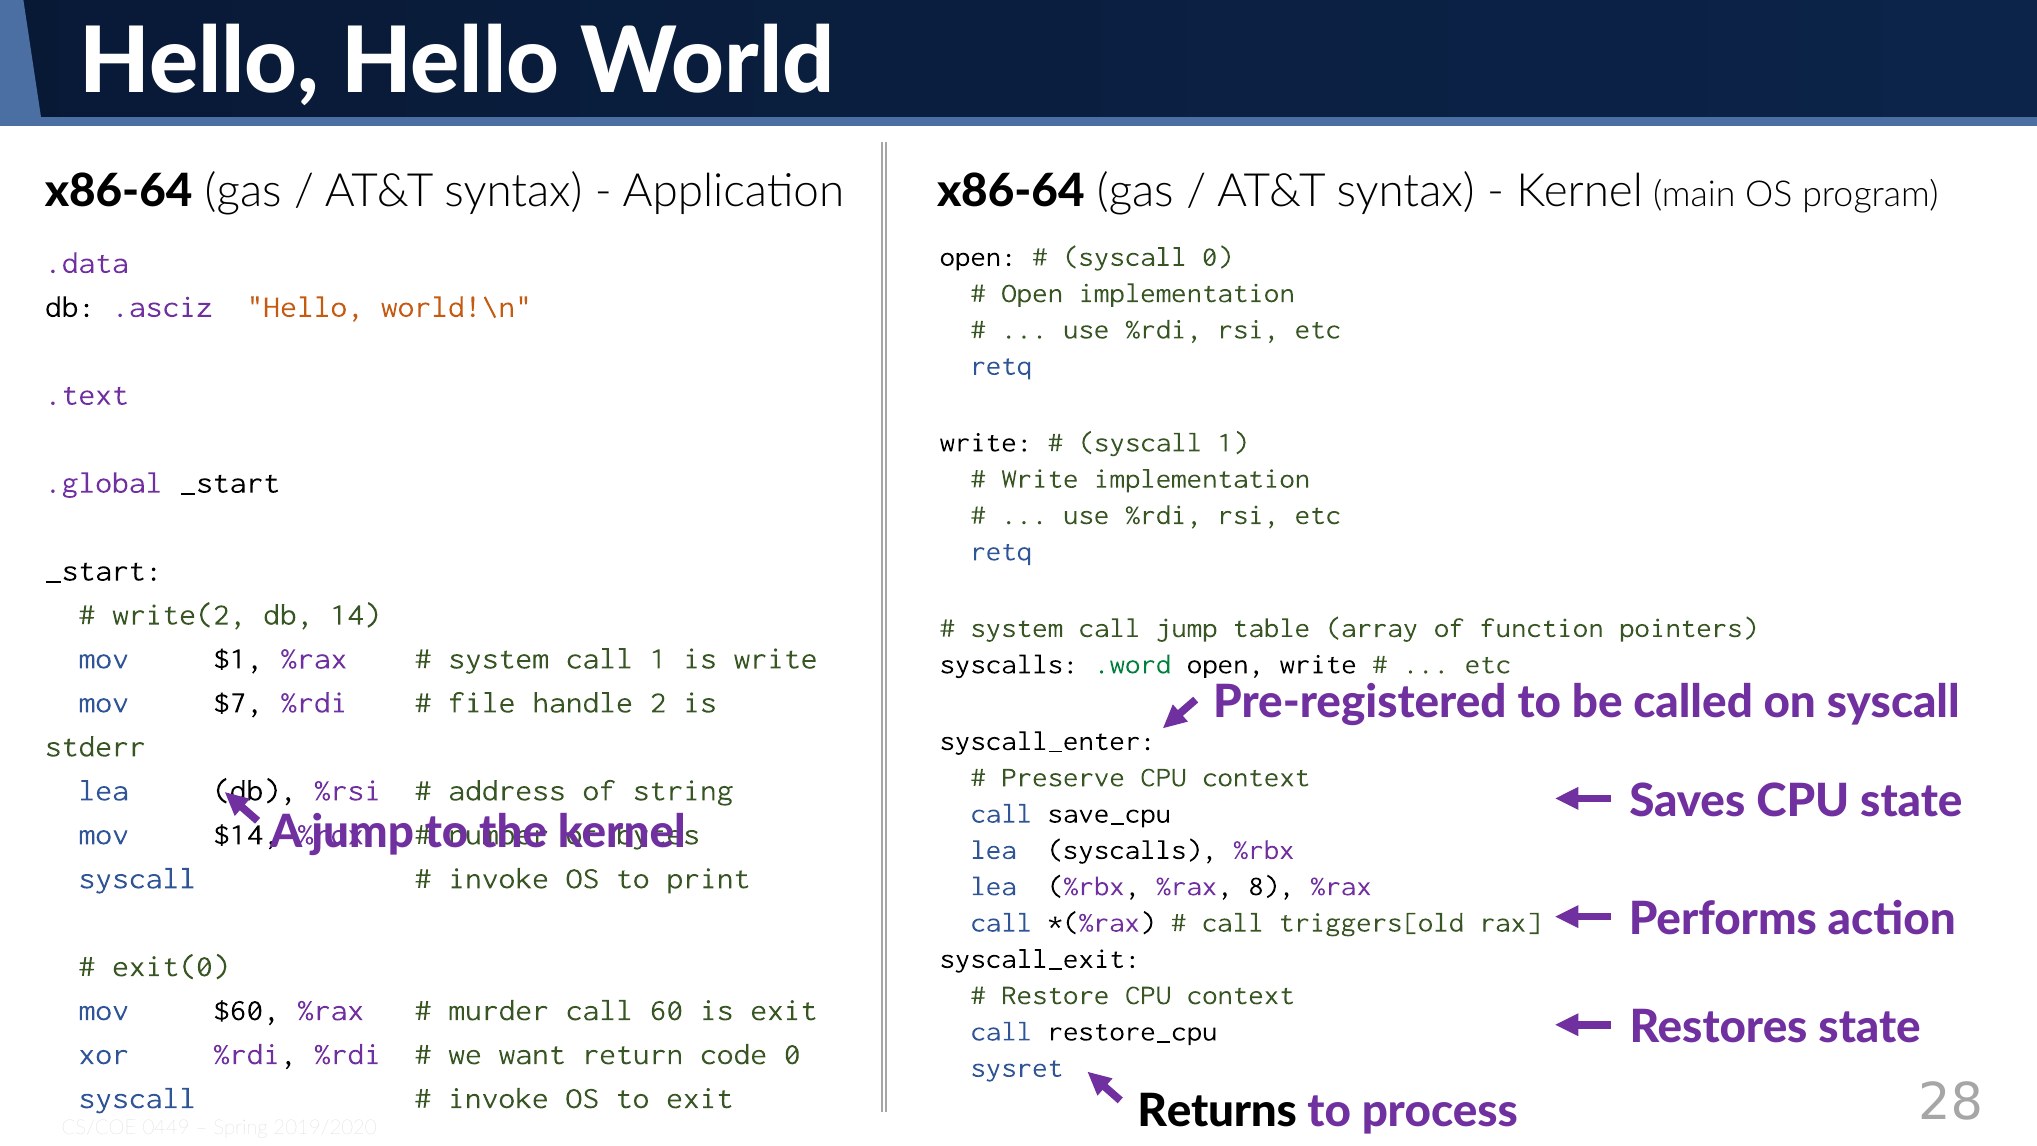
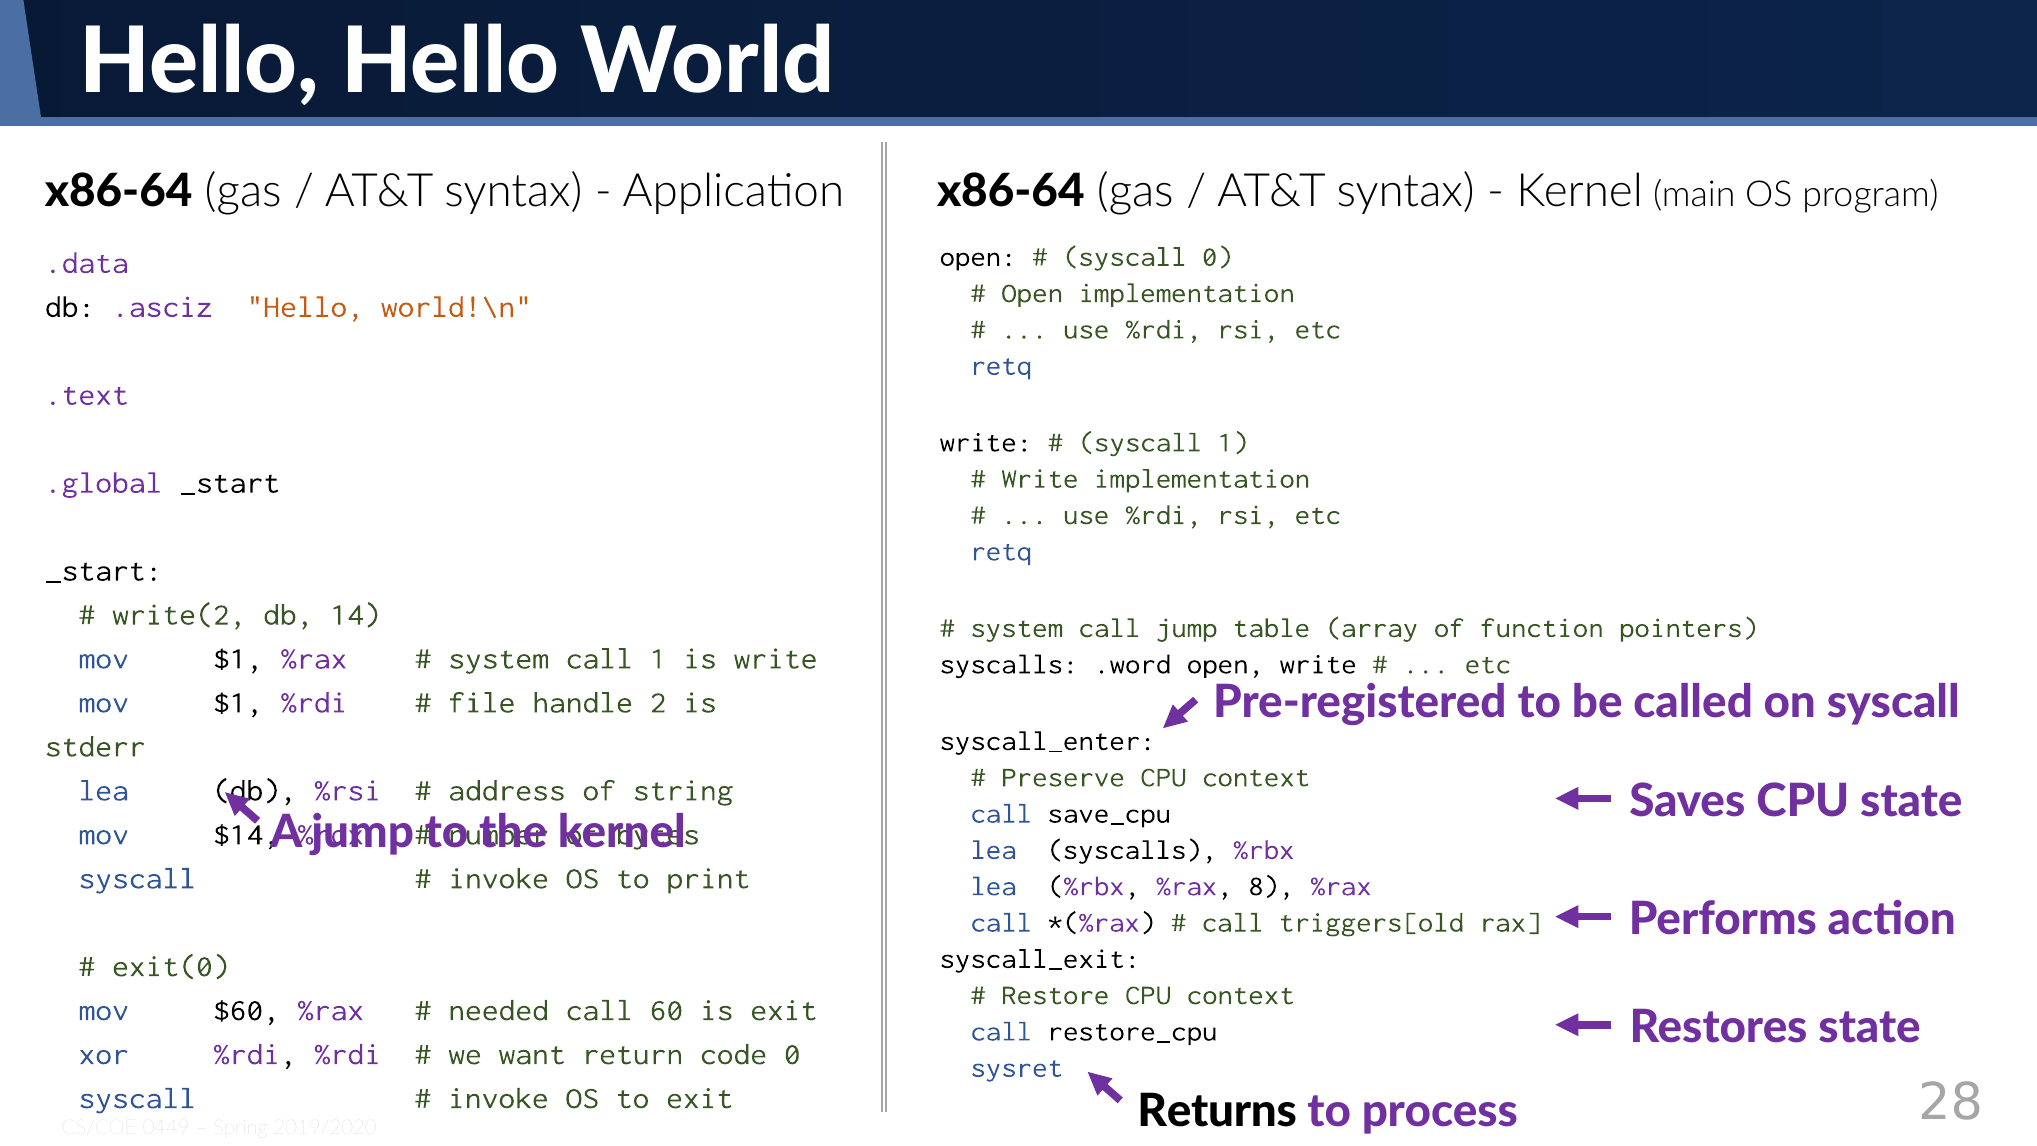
.word colour: green -> black
$7 at (238, 702): $7 -> $1
murder: murder -> needed
